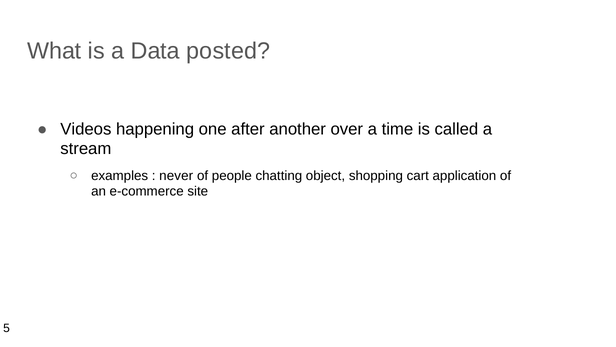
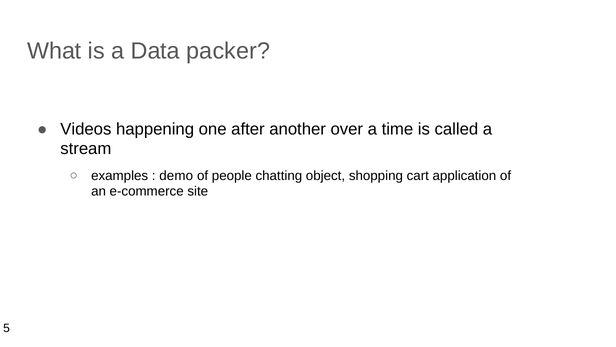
posted: posted -> packer
never: never -> demo
